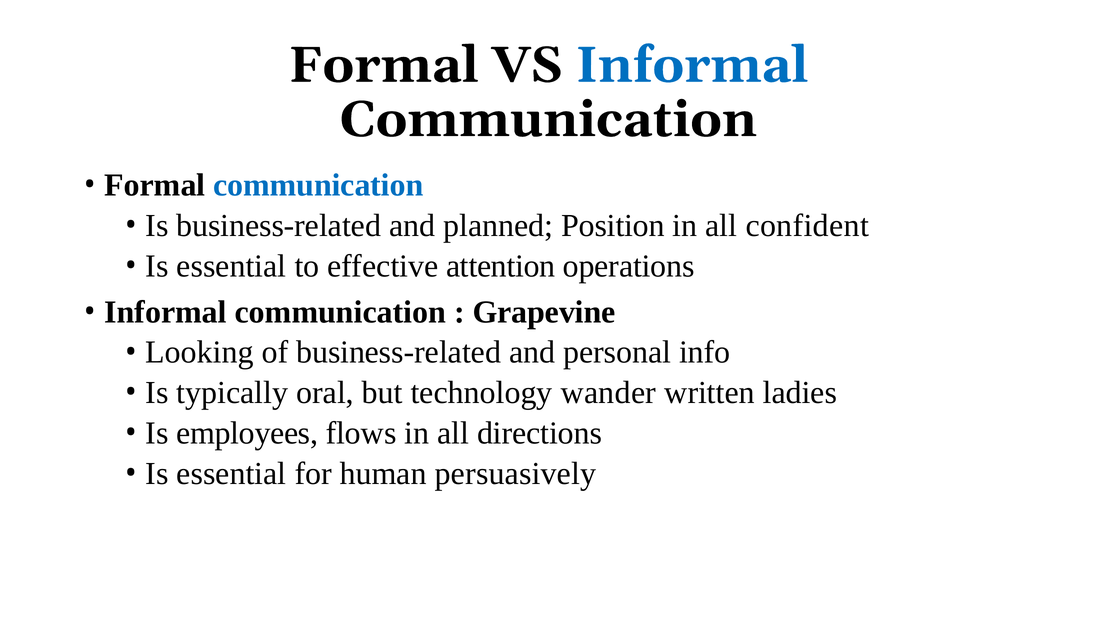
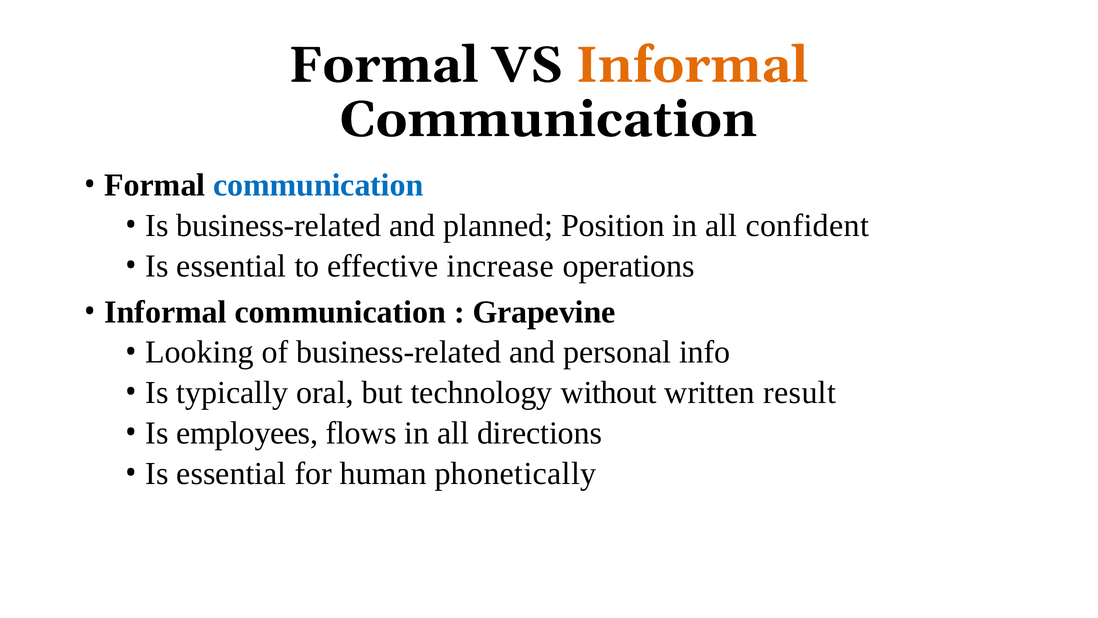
Informal at (692, 65) colour: blue -> orange
attention: attention -> increase
wander: wander -> without
ladies: ladies -> result
persuasively: persuasively -> phonetically
